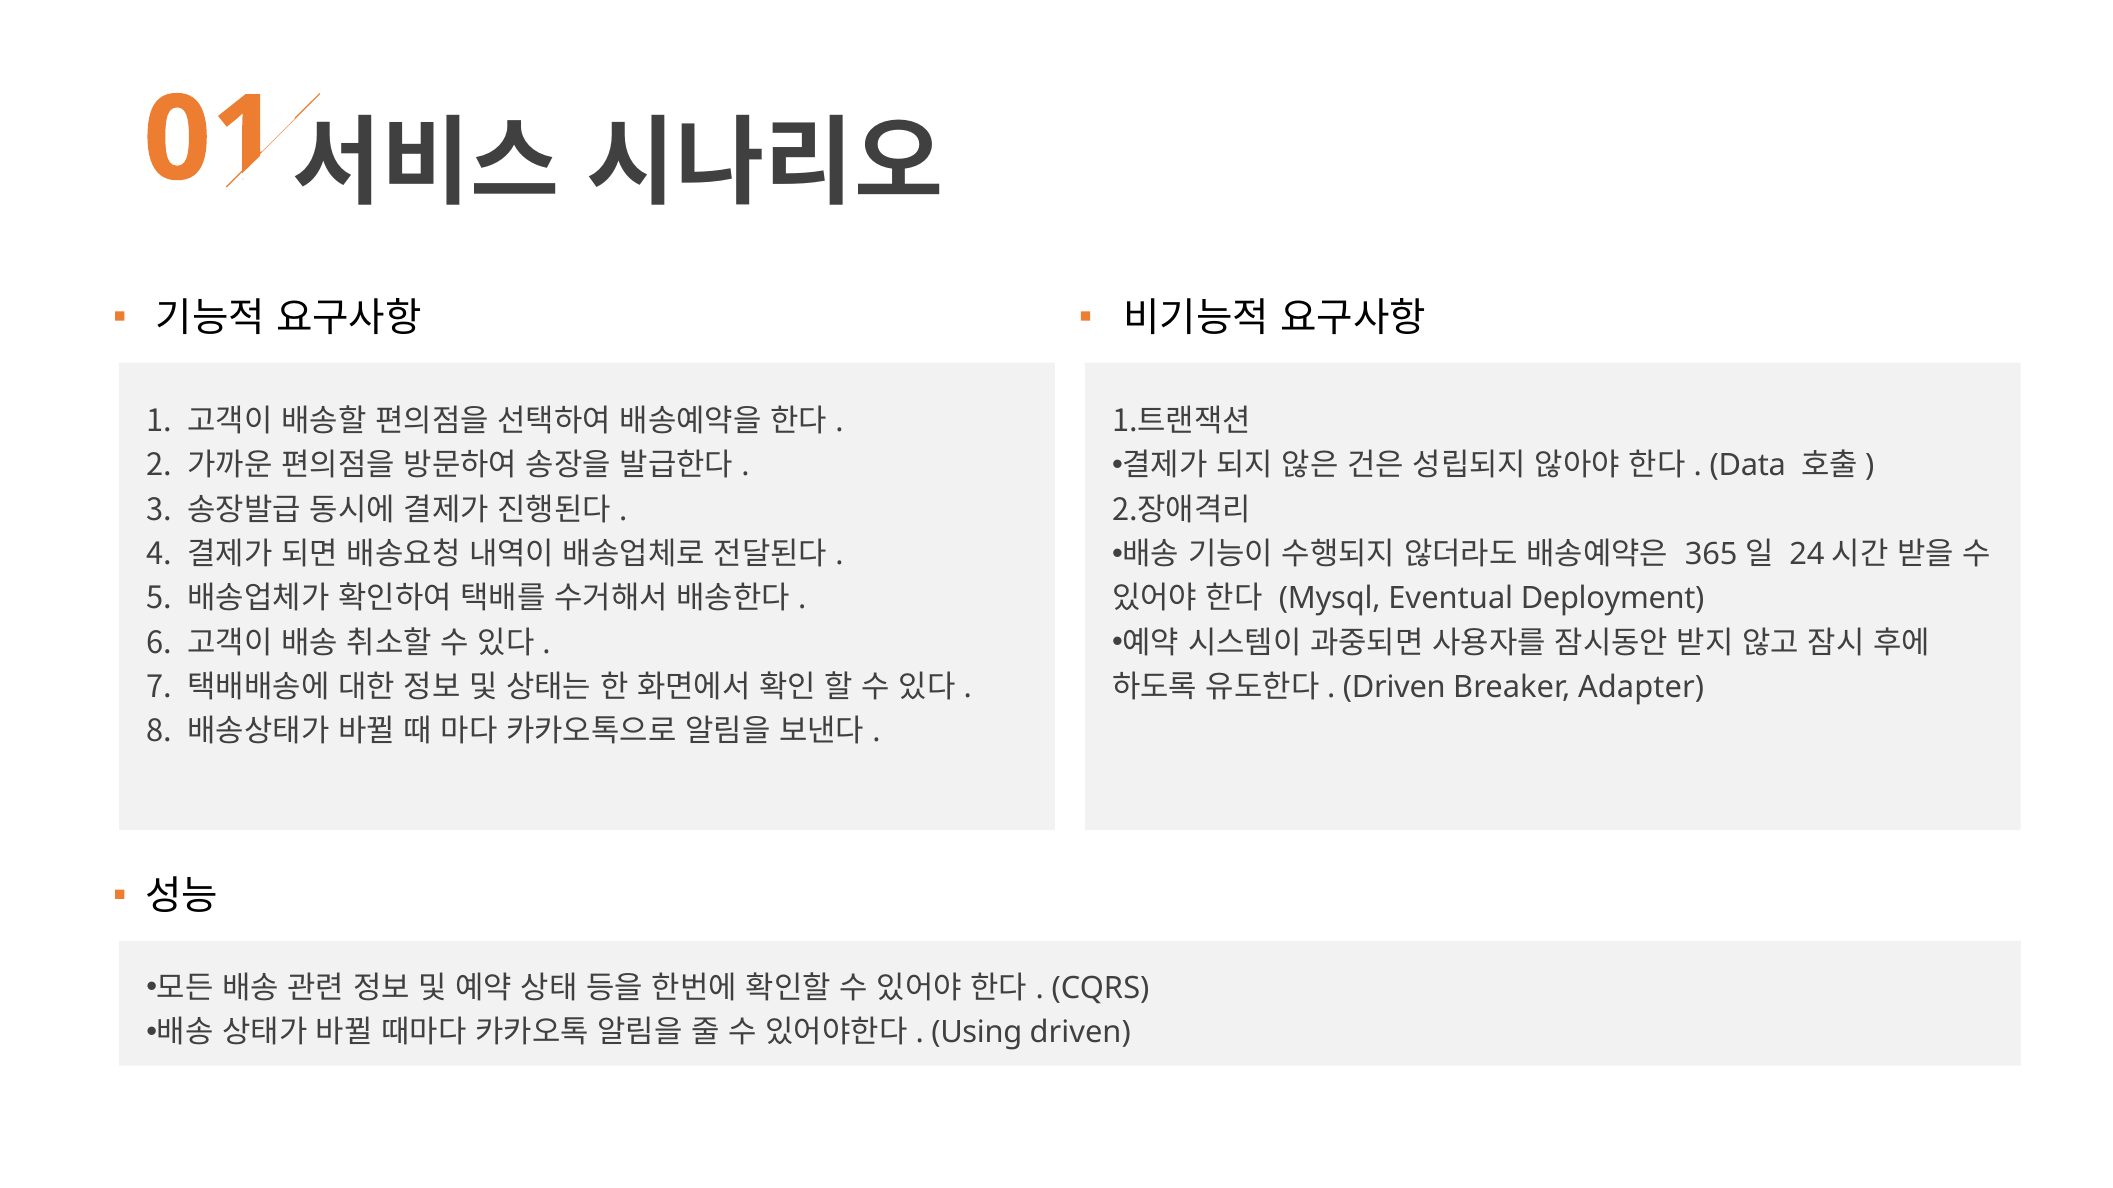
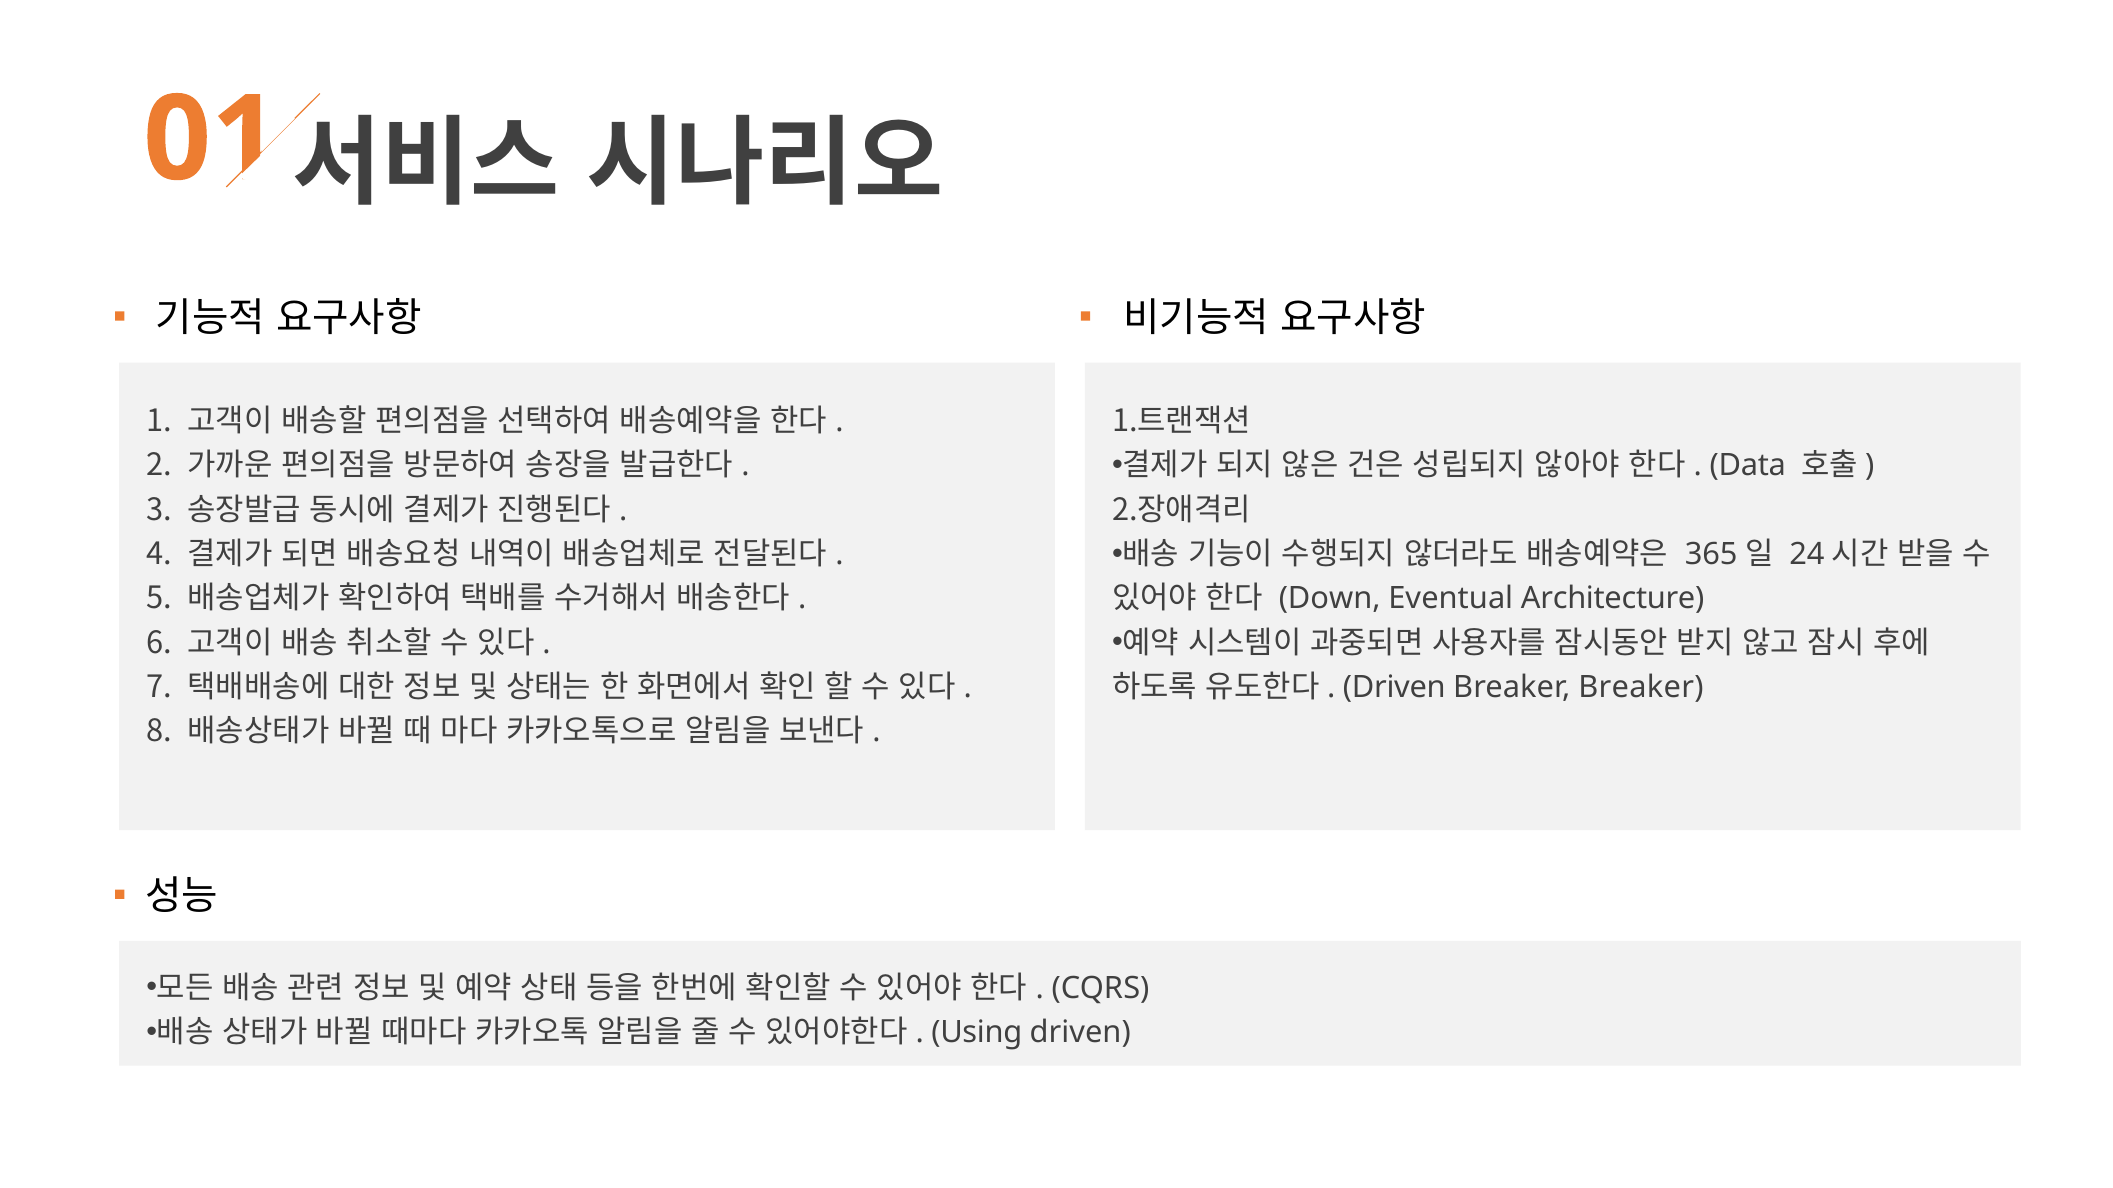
Mysql: Mysql -> Down
Deployment: Deployment -> Architecture
Breaker Adapter: Adapter -> Breaker
